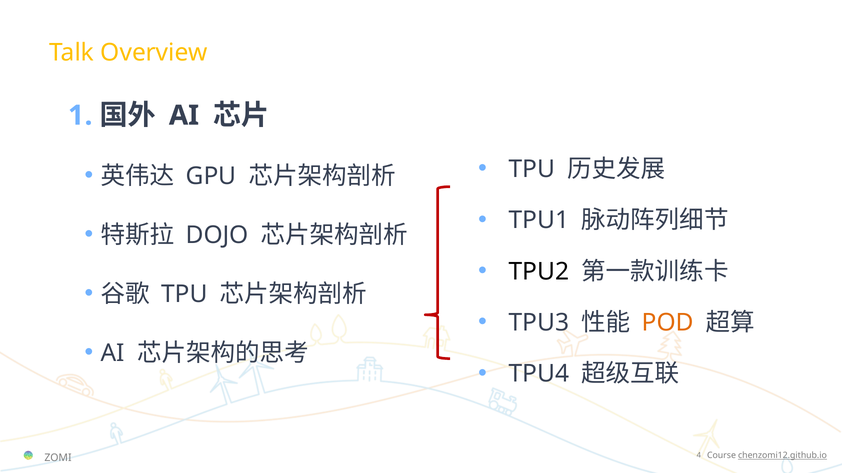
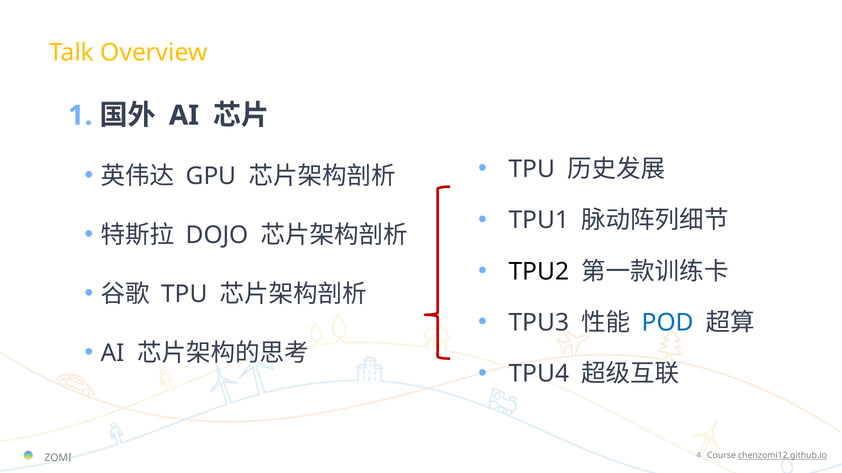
POD colour: orange -> blue
